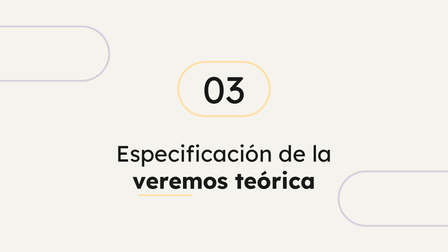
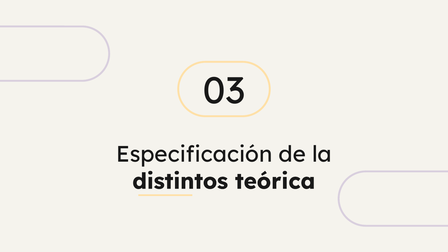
veremos: veremos -> distintos
